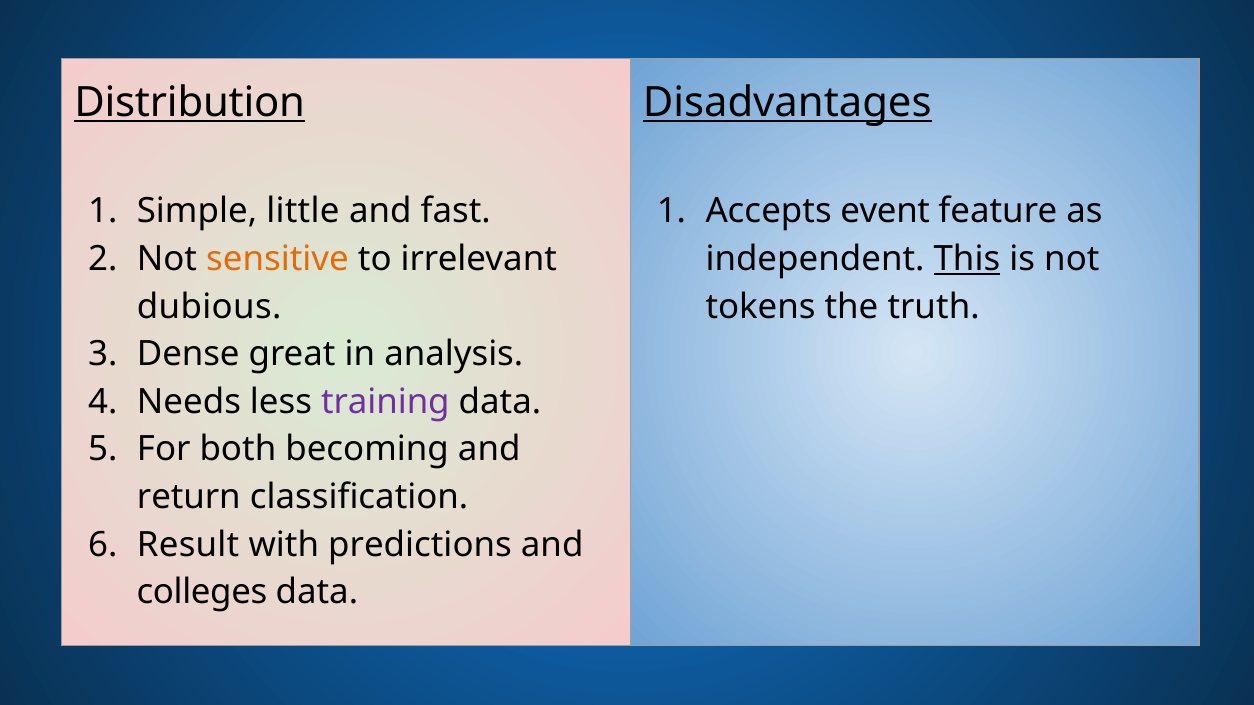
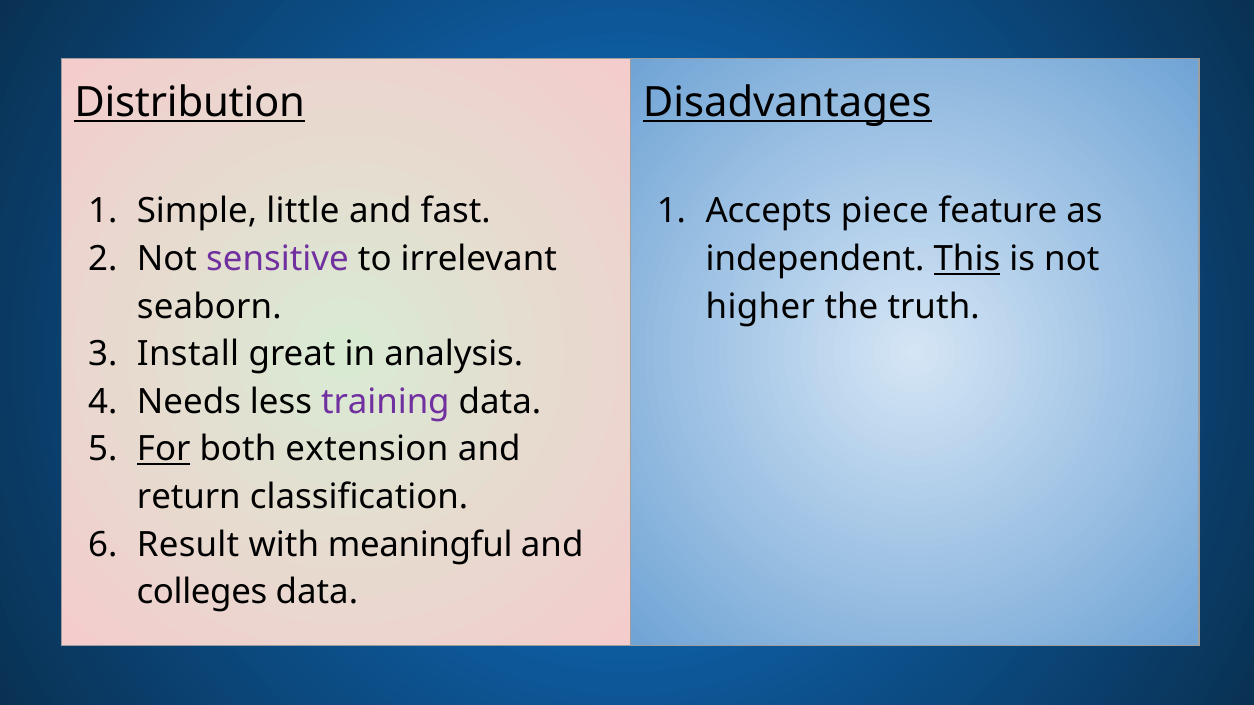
event: event -> piece
sensitive colour: orange -> purple
dubious: dubious -> seaborn
tokens: tokens -> higher
Dense: Dense -> Install
For underline: none -> present
becoming: becoming -> extension
predictions: predictions -> meaningful
